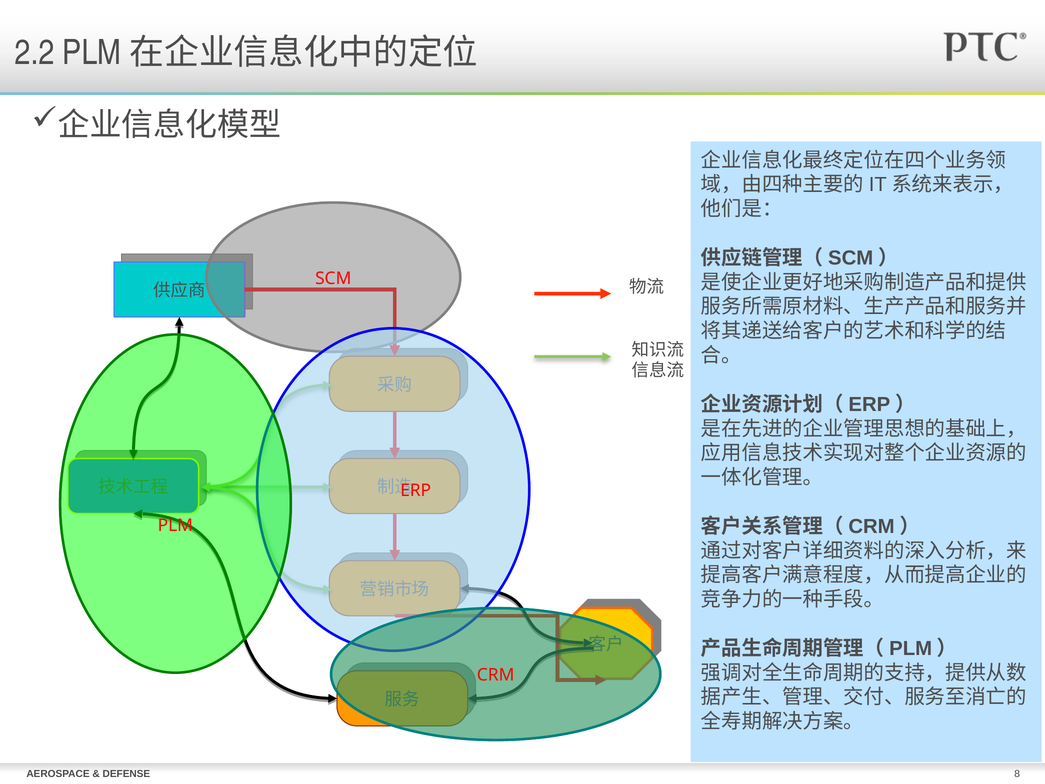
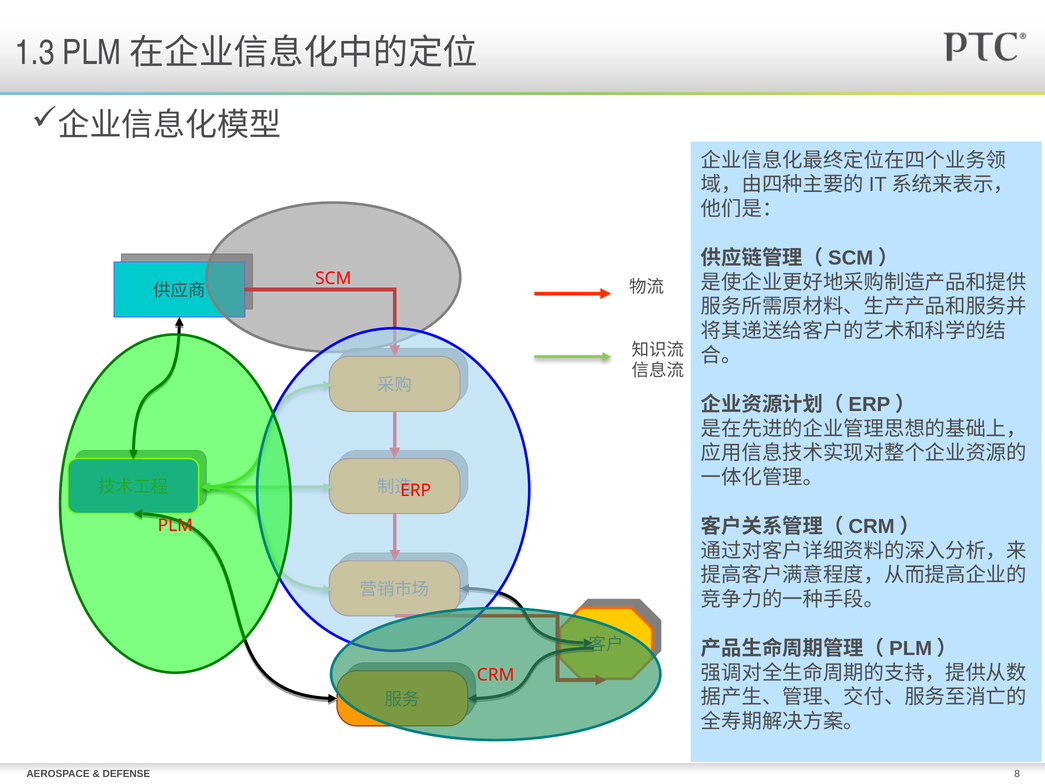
2.2: 2.2 -> 1.3
